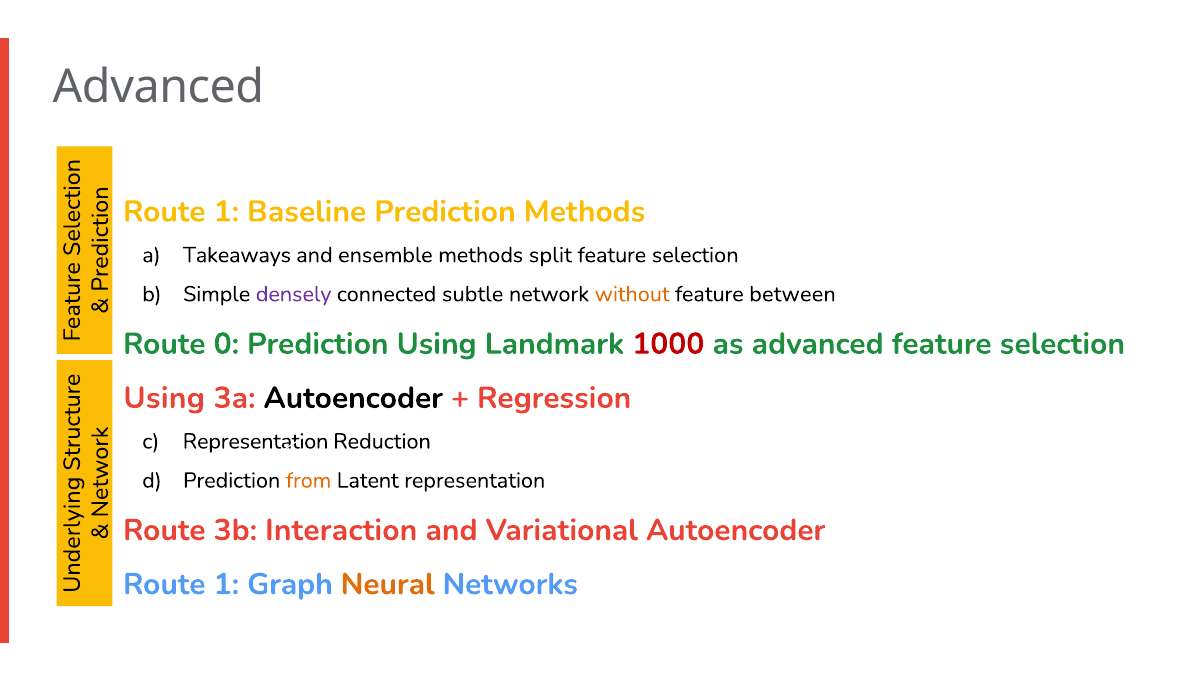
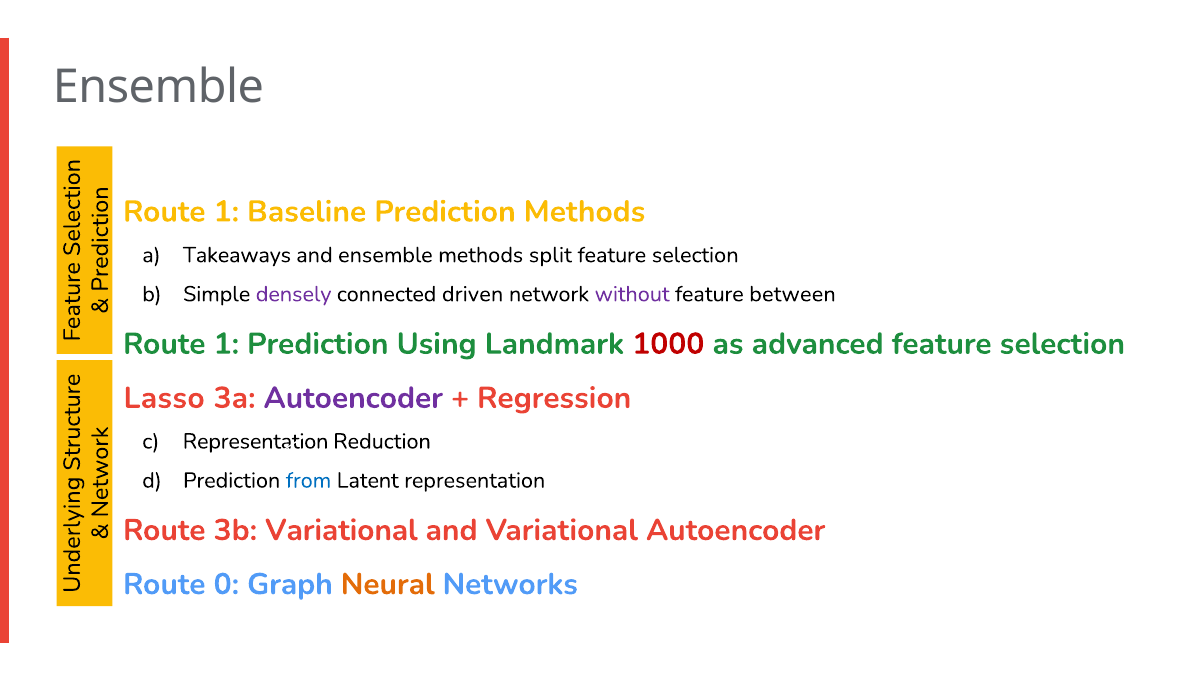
Advanced at (158, 87): Advanced -> Ensemble
subtle: subtle -> driven
without colour: orange -> purple
0 at (226, 344): 0 -> 1
Using at (164, 398): Using -> Lasso
Autoencoder at (353, 398) colour: black -> purple
from colour: orange -> blue
3b Interaction: Interaction -> Variational
1 at (226, 584): 1 -> 0
